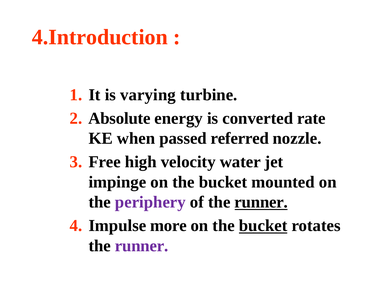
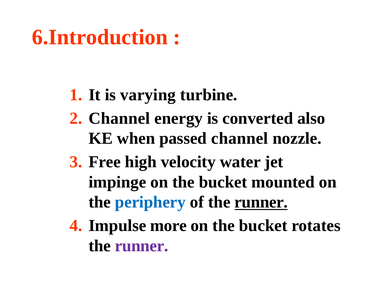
4.Introduction: 4.Introduction -> 6.Introduction
Absolute at (119, 118): Absolute -> Channel
rate: rate -> also
passed referred: referred -> channel
periphery colour: purple -> blue
bucket at (263, 225) underline: present -> none
